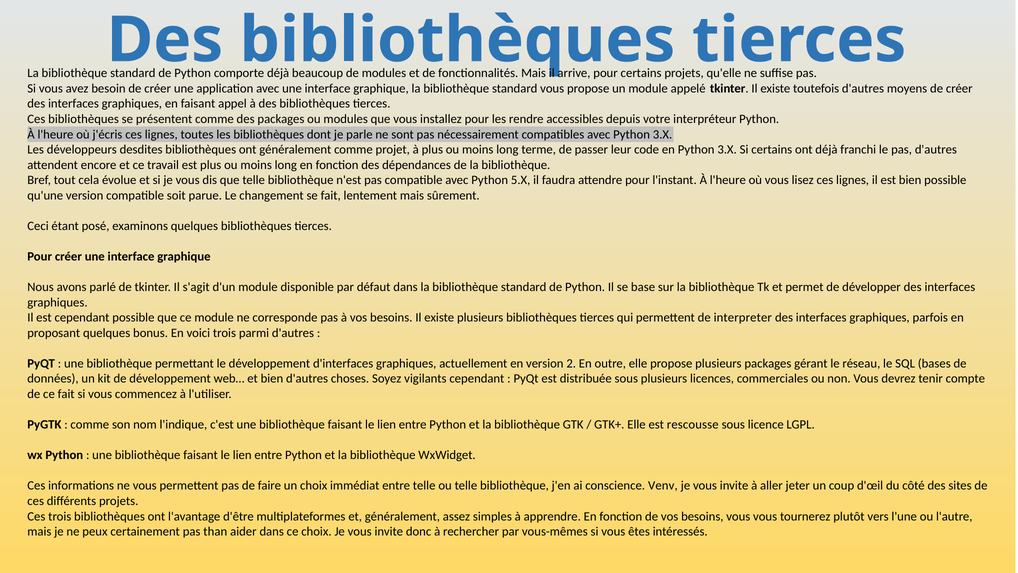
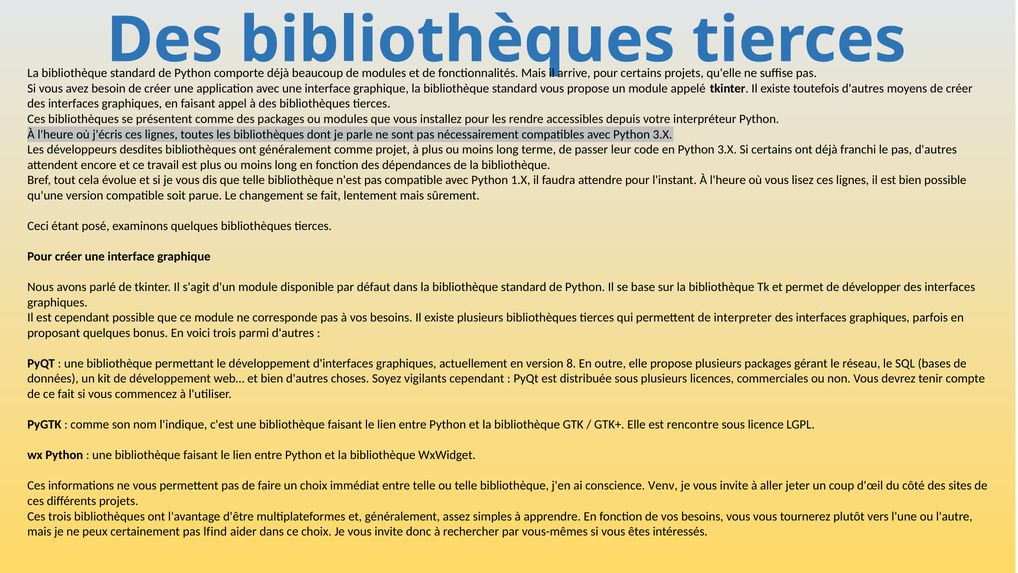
5.X: 5.X -> 1.X
2: 2 -> 8
rescousse: rescousse -> rencontre
than: than -> lfind
